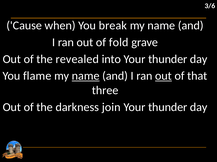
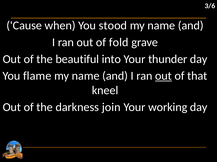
break: break -> stood
revealed: revealed -> beautiful
name at (86, 76) underline: present -> none
three: three -> kneel
thunder at (168, 108): thunder -> working
